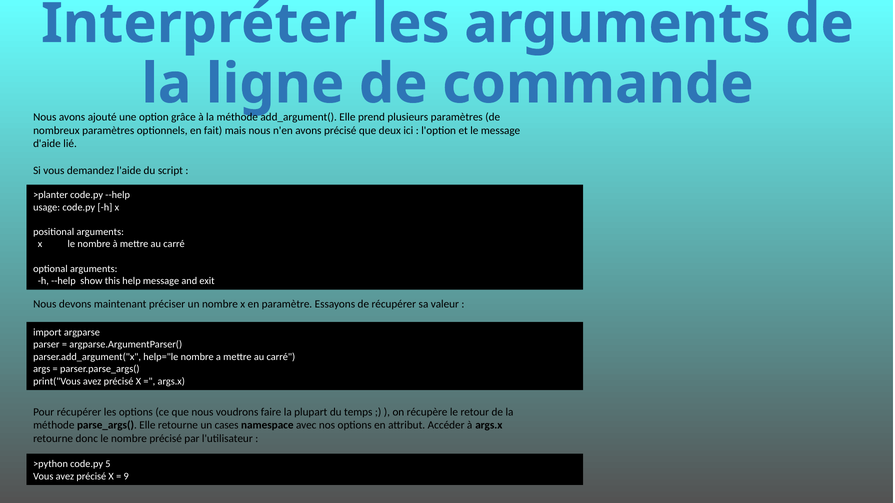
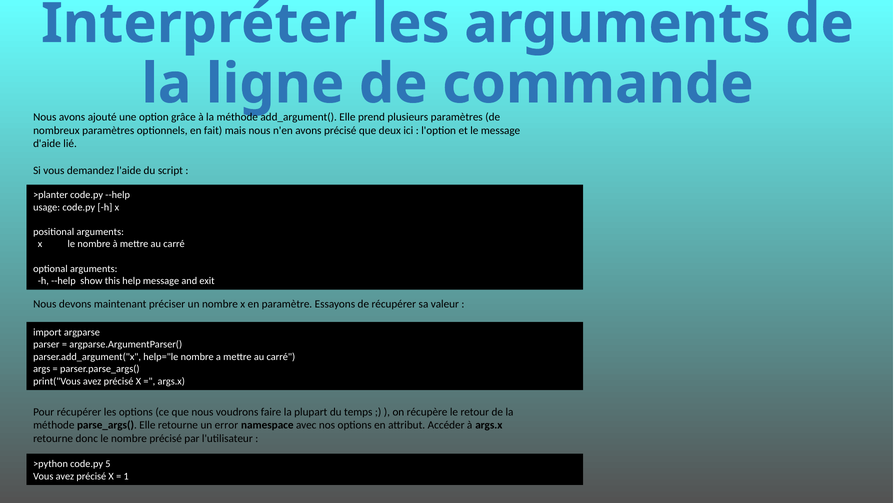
cases: cases -> error
9: 9 -> 1
